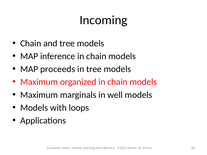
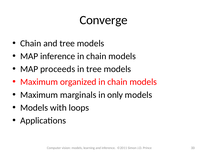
Incoming: Incoming -> Converge
well: well -> only
